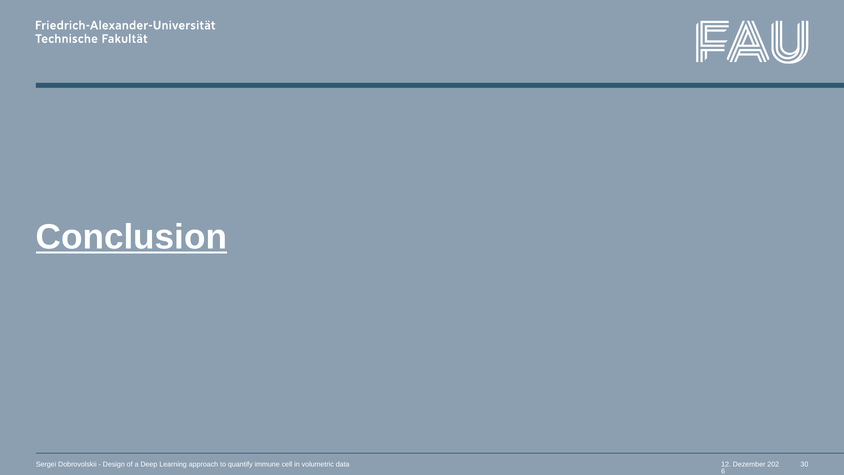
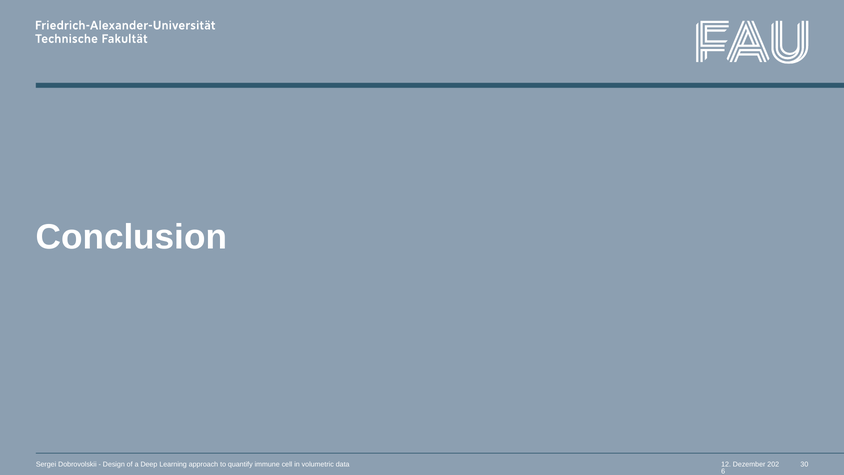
Conclusion underline: present -> none
